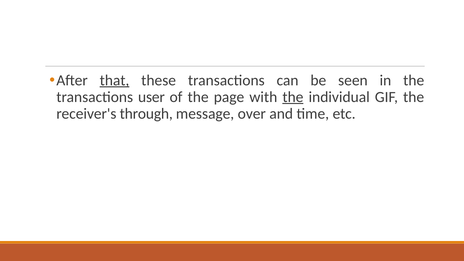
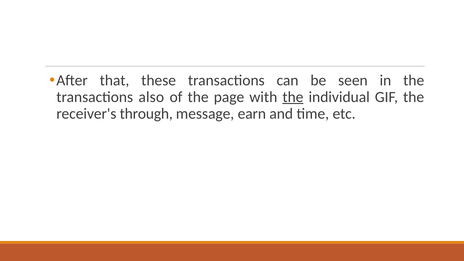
that underline: present -> none
user: user -> also
over: over -> earn
